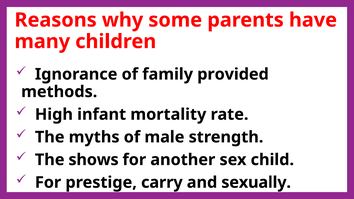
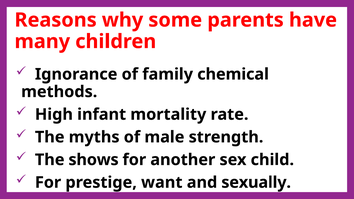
provided: provided -> chemical
carry: carry -> want
